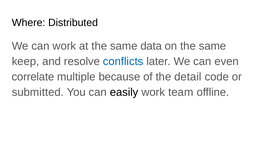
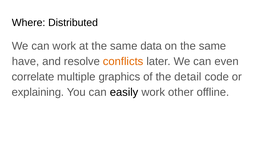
keep: keep -> have
conflicts colour: blue -> orange
because: because -> graphics
submitted: submitted -> explaining
team: team -> other
